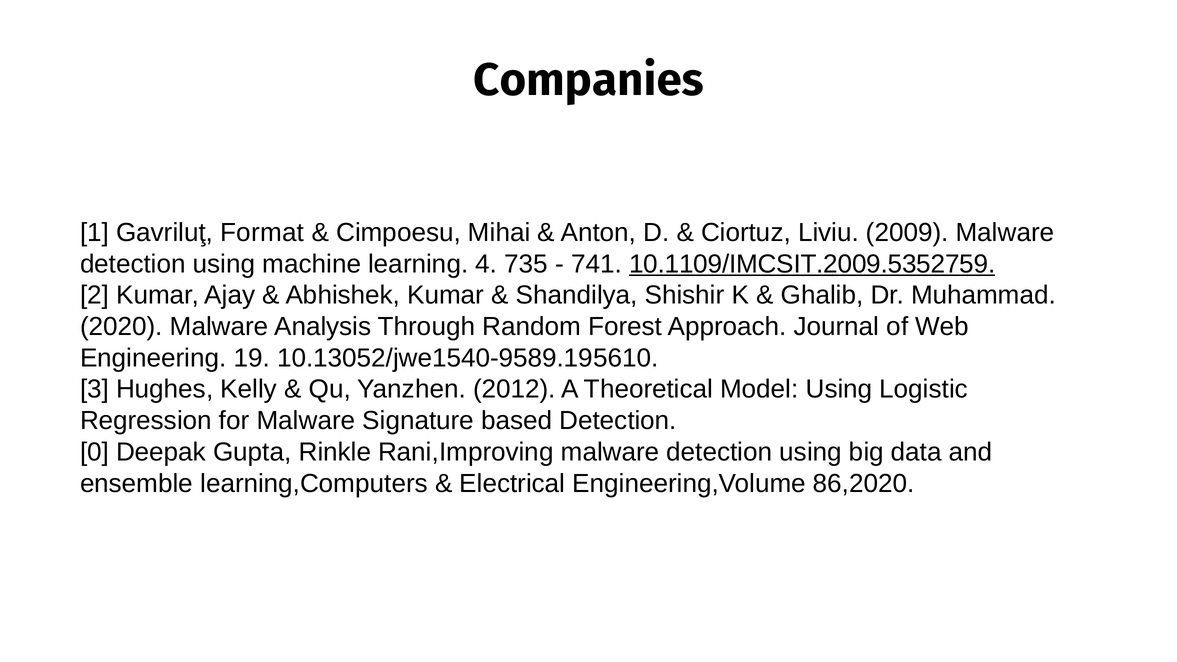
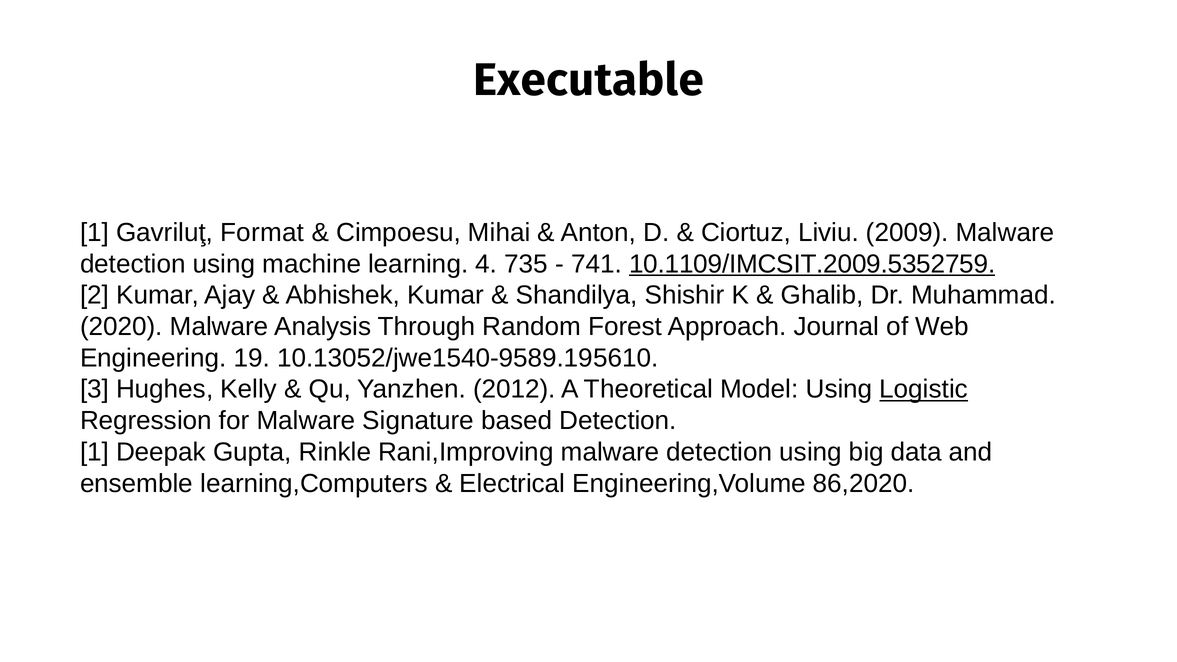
Companies: Companies -> Executable
Logistic underline: none -> present
0 at (95, 452): 0 -> 1
